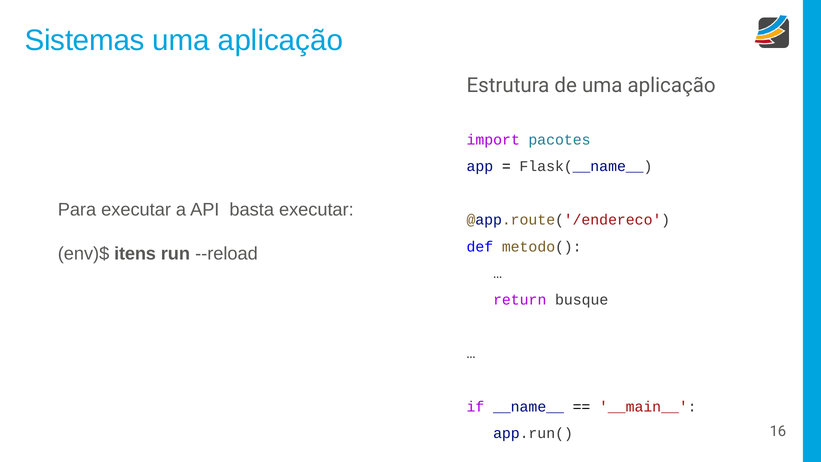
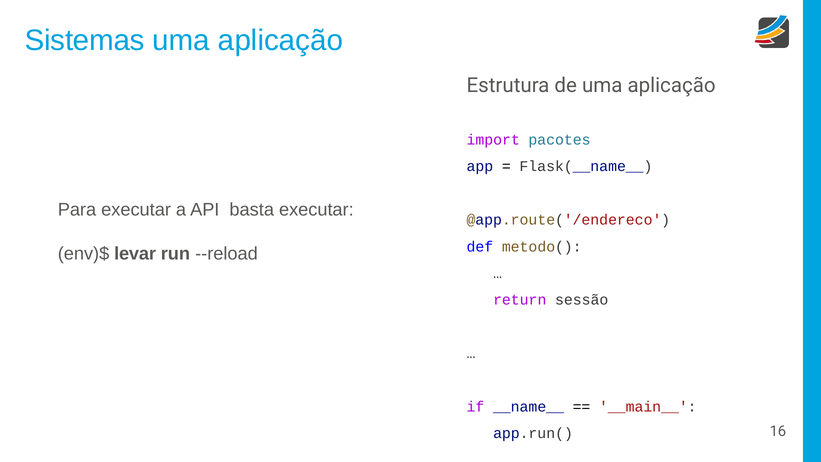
itens: itens -> levar
busque: busque -> sessão
